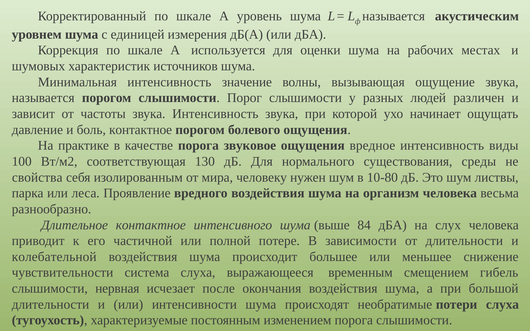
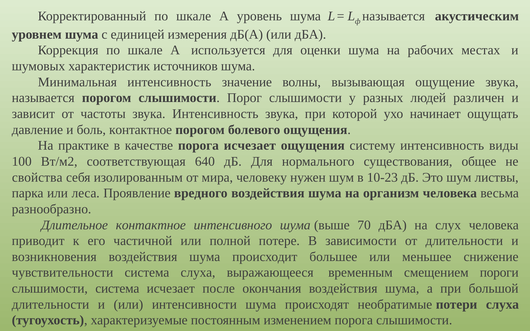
порога звуковое: звуковое -> исчезает
вредное: вредное -> систему
130: 130 -> 640
среды: среды -> общее
10-80: 10-80 -> 10-23
84: 84 -> 70
колебательной: колебательной -> возникновения
гибель: гибель -> пороги
слышимости нервная: нервная -> система
